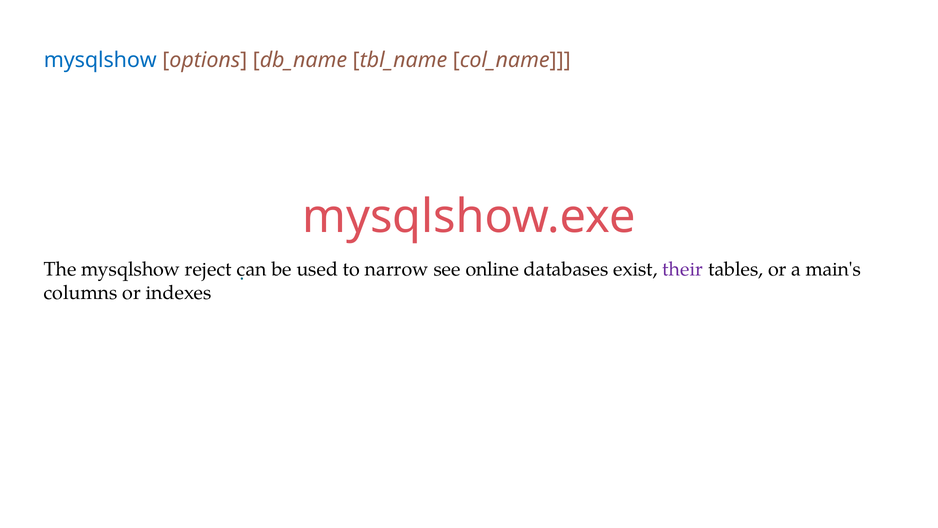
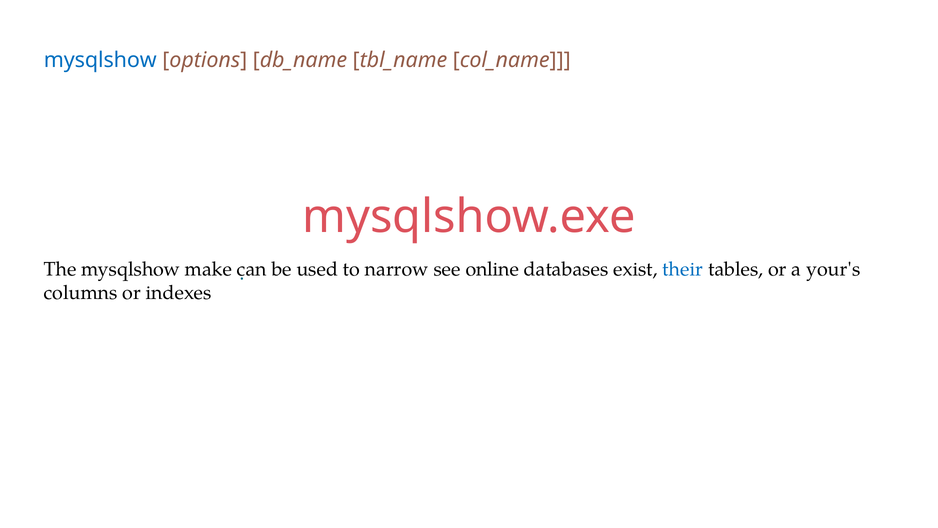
reject: reject -> make
their colour: purple -> blue
main's: main's -> your's
